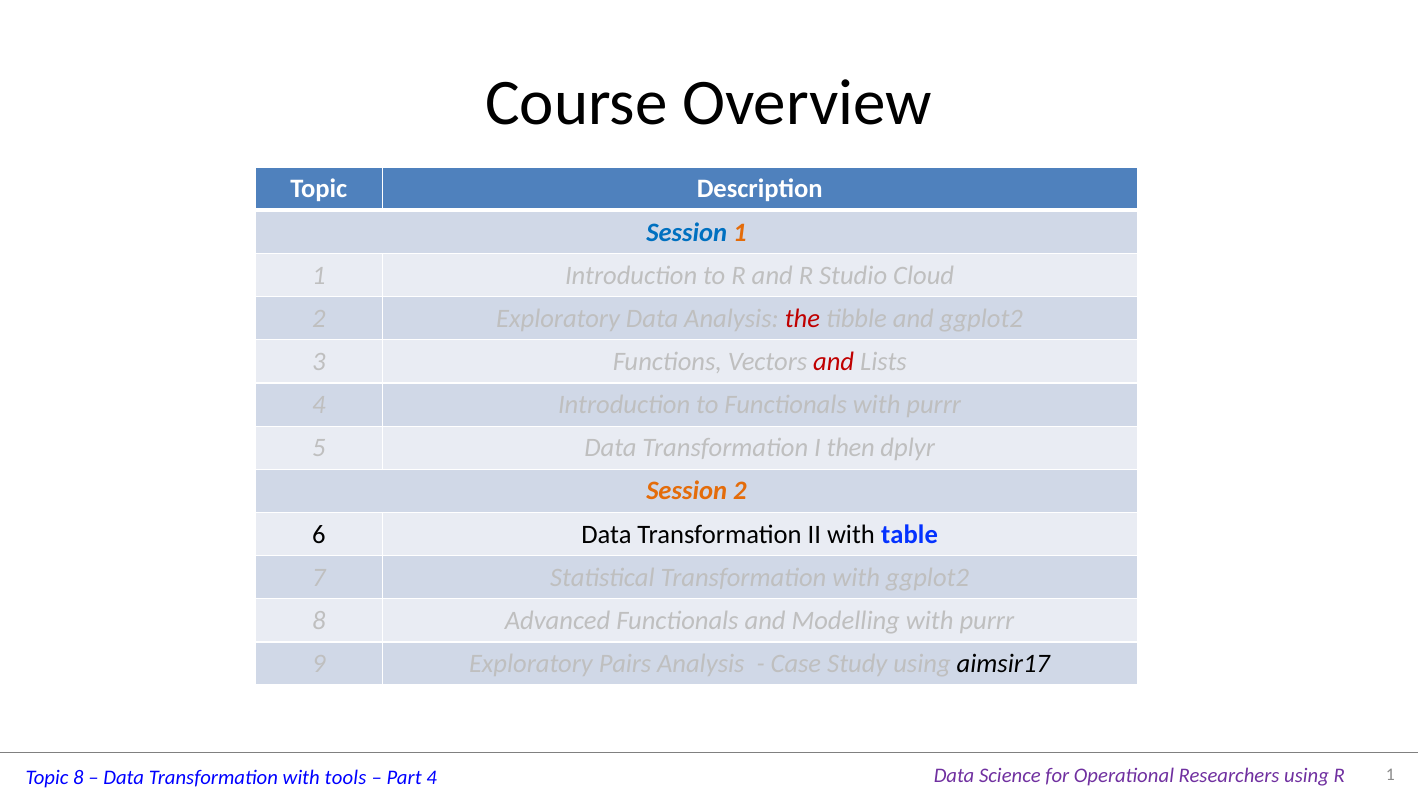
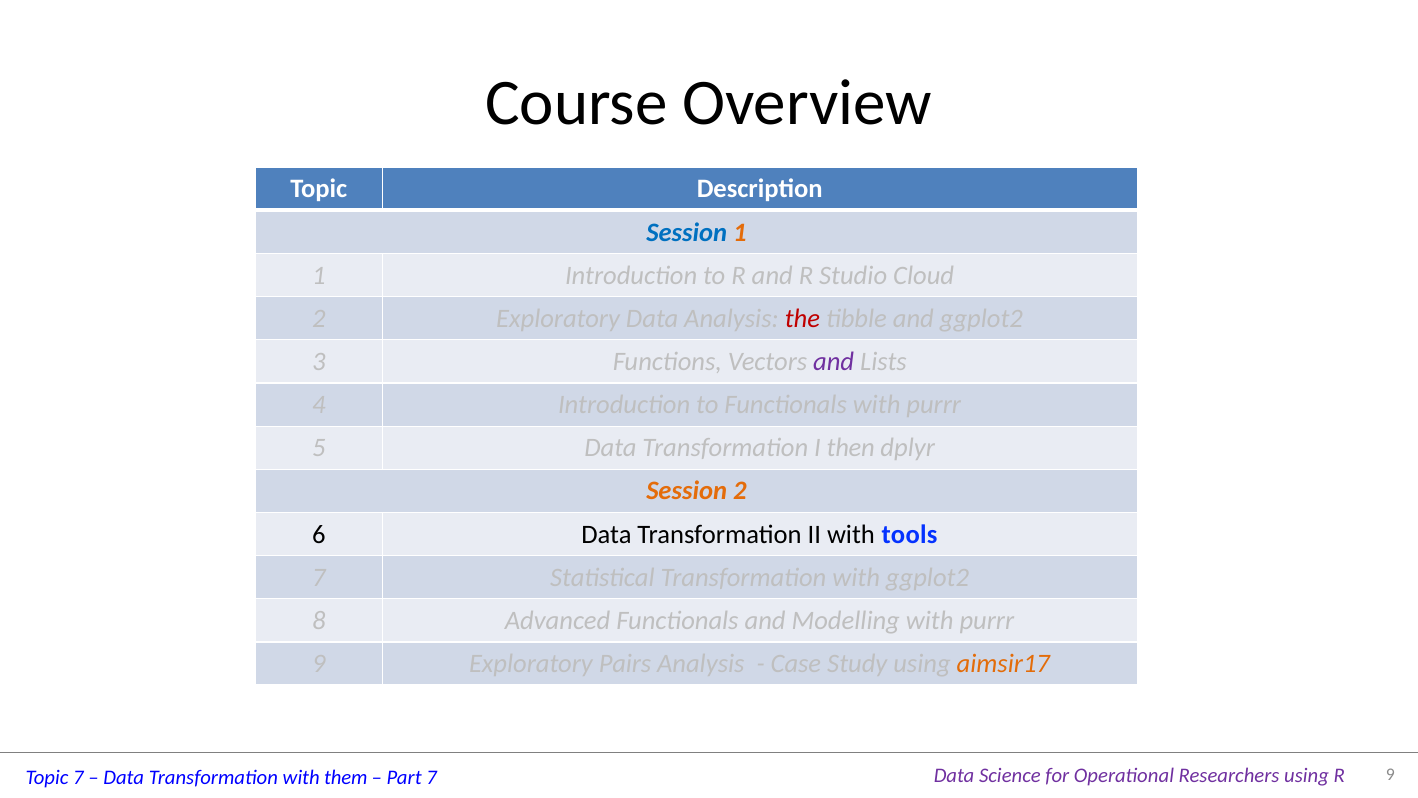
and at (834, 362) colour: red -> purple
table: table -> tools
aimsir17 colour: black -> orange
Topic 8: 8 -> 7
tools: tools -> them
4 at (432, 778): 4 -> 7
R 1: 1 -> 9
